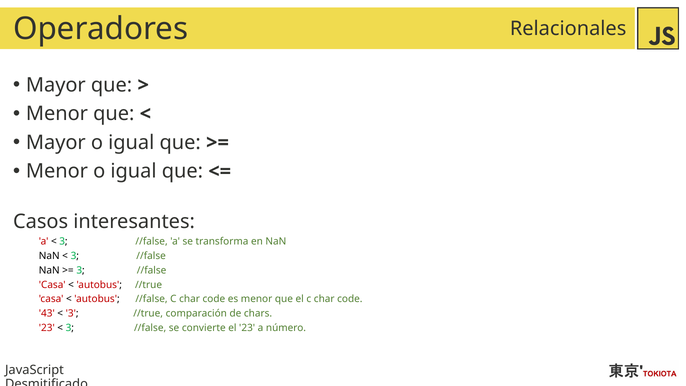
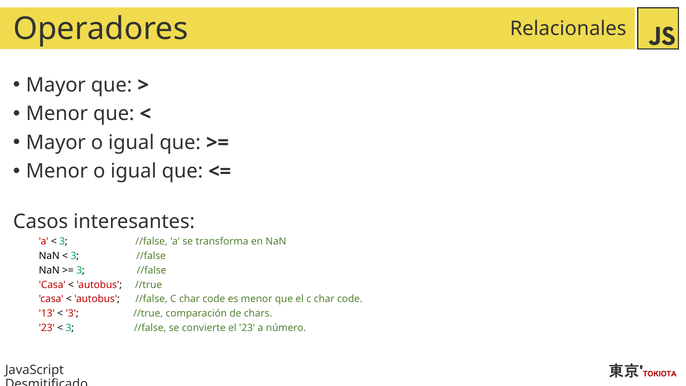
43: 43 -> 13
